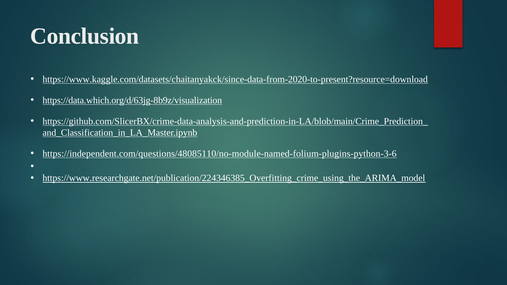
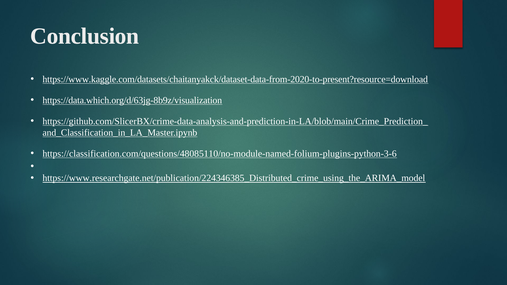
https://www.kaggle.com/datasets/chaitanyakck/since-data-from-2020-to-present?resource=download: https://www.kaggle.com/datasets/chaitanyakck/since-data-from-2020-to-present?resource=download -> https://www.kaggle.com/datasets/chaitanyakck/dataset-data-from-2020-to-present?resource=download
https://independent.com/questions/48085110/no-module-named-folium-plugins-python-3-6: https://independent.com/questions/48085110/no-module-named-folium-plugins-python-3-6 -> https://classification.com/questions/48085110/no-module-named-folium-plugins-python-3-6
https://www.researchgate.net/publication/224346385_Overfitting_crime_using_the_ARIMA_model: https://www.researchgate.net/publication/224346385_Overfitting_crime_using_the_ARIMA_model -> https://www.researchgate.net/publication/224346385_Distributed_crime_using_the_ARIMA_model
